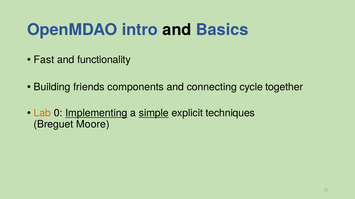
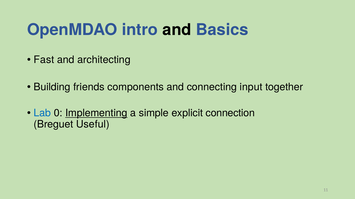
functionality: functionality -> architecting
cycle: cycle -> input
Lab colour: orange -> blue
simple underline: present -> none
techniques: techniques -> connection
Moore: Moore -> Useful
